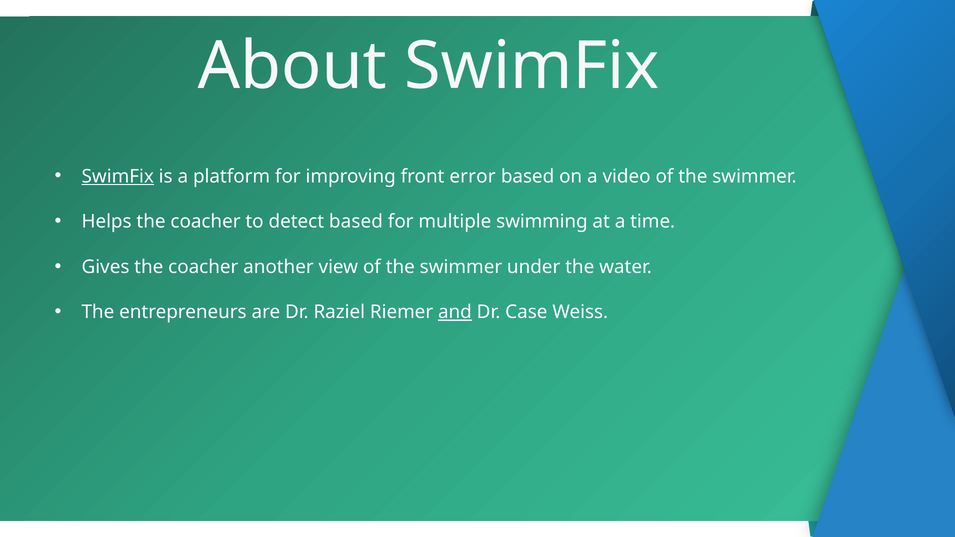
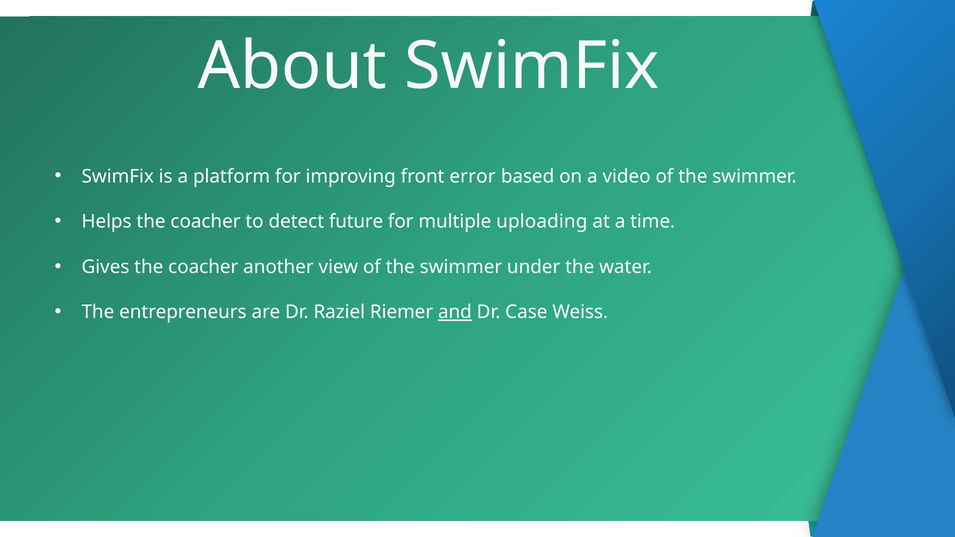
SwimFix at (118, 176) underline: present -> none
detect based: based -> future
swimming: swimming -> uploading
